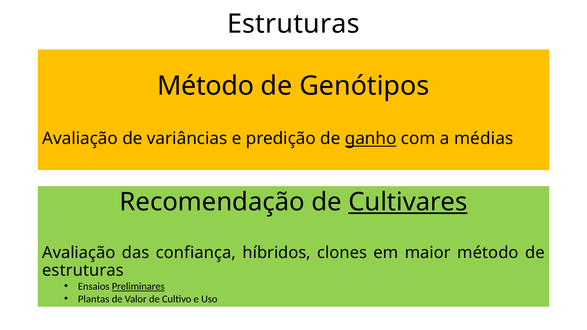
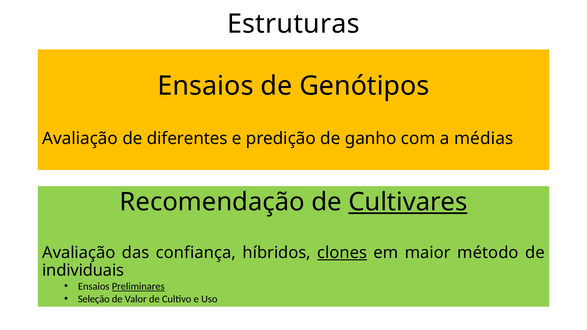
Método at (206, 86): Método -> Ensaios
variâncias: variâncias -> diferentes
ganho underline: present -> none
clones underline: none -> present
estruturas at (83, 271): estruturas -> individuais
Plantas: Plantas -> Seleção
